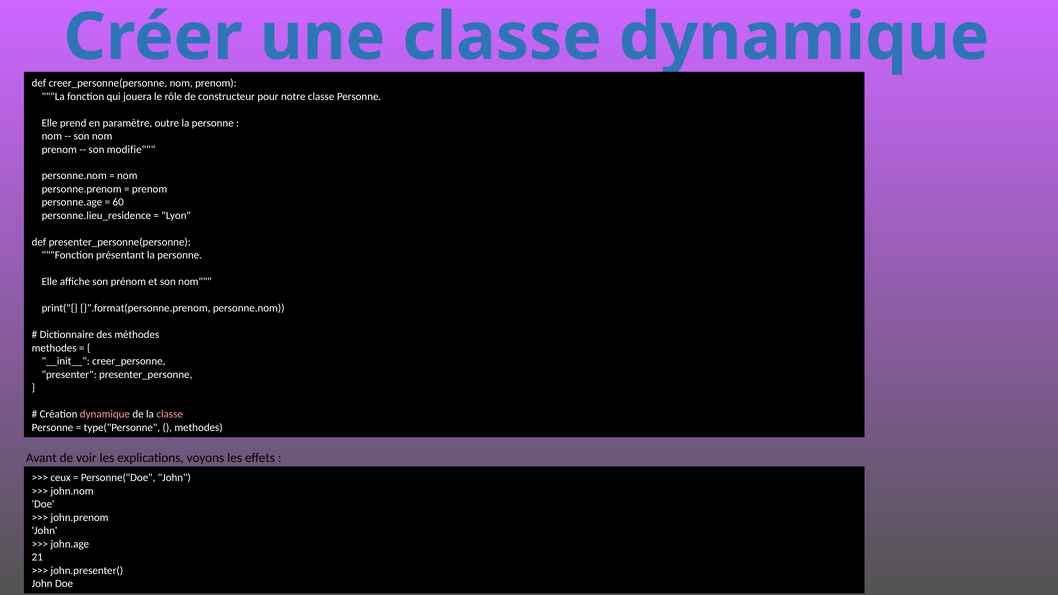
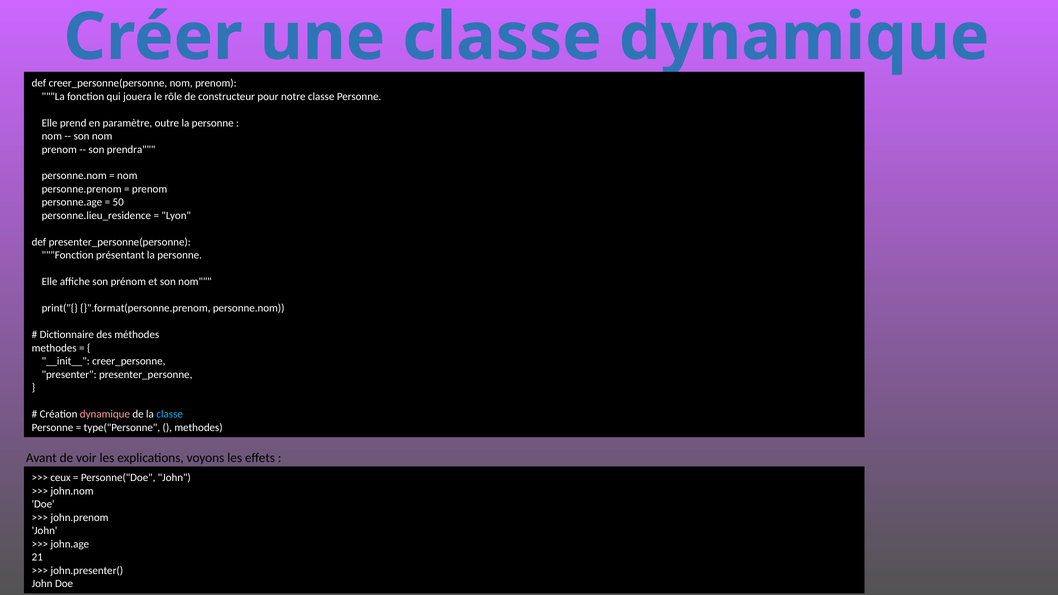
modifie: modifie -> prendra
60: 60 -> 50
classe at (170, 414) colour: pink -> light blue
